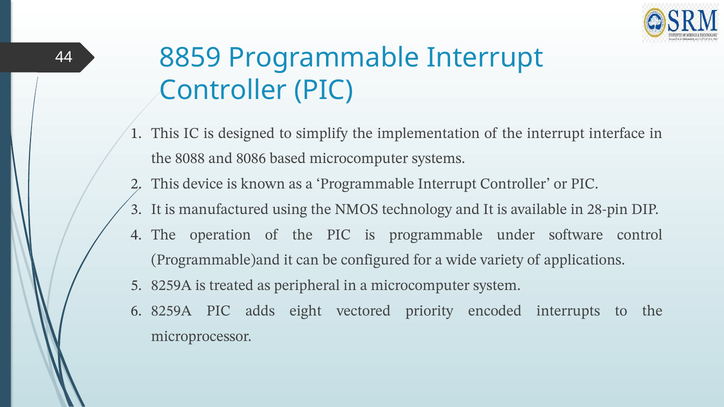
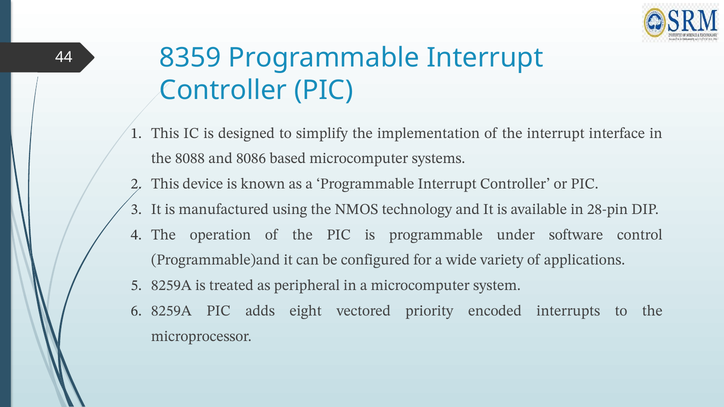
8859: 8859 -> 8359
